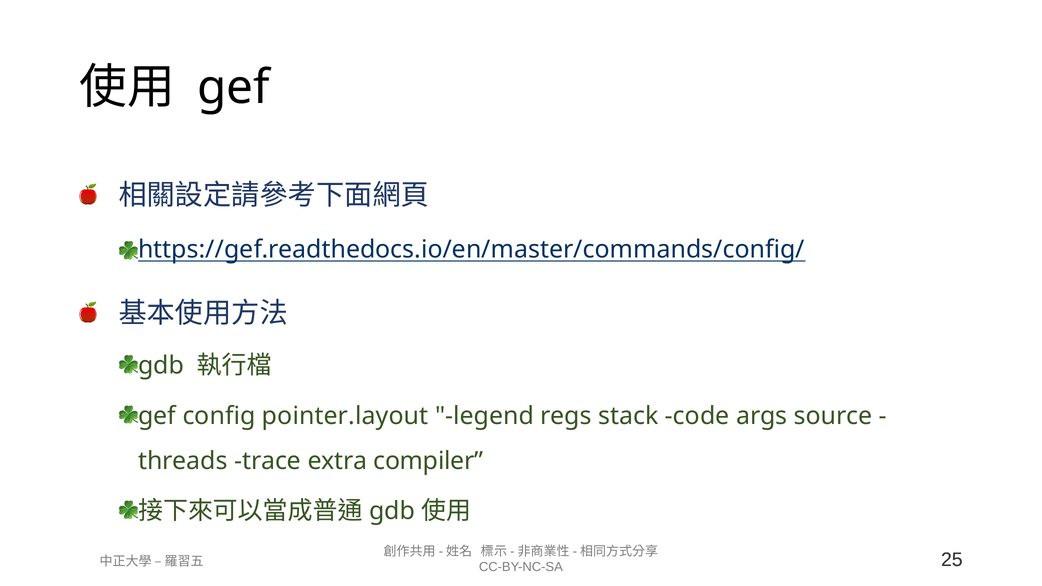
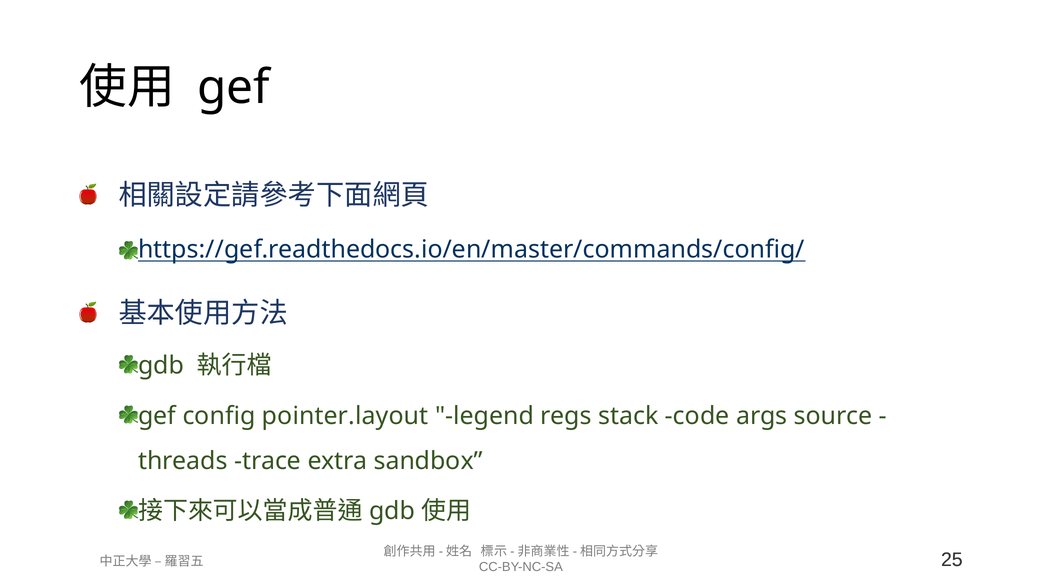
compiler: compiler -> sandbox
